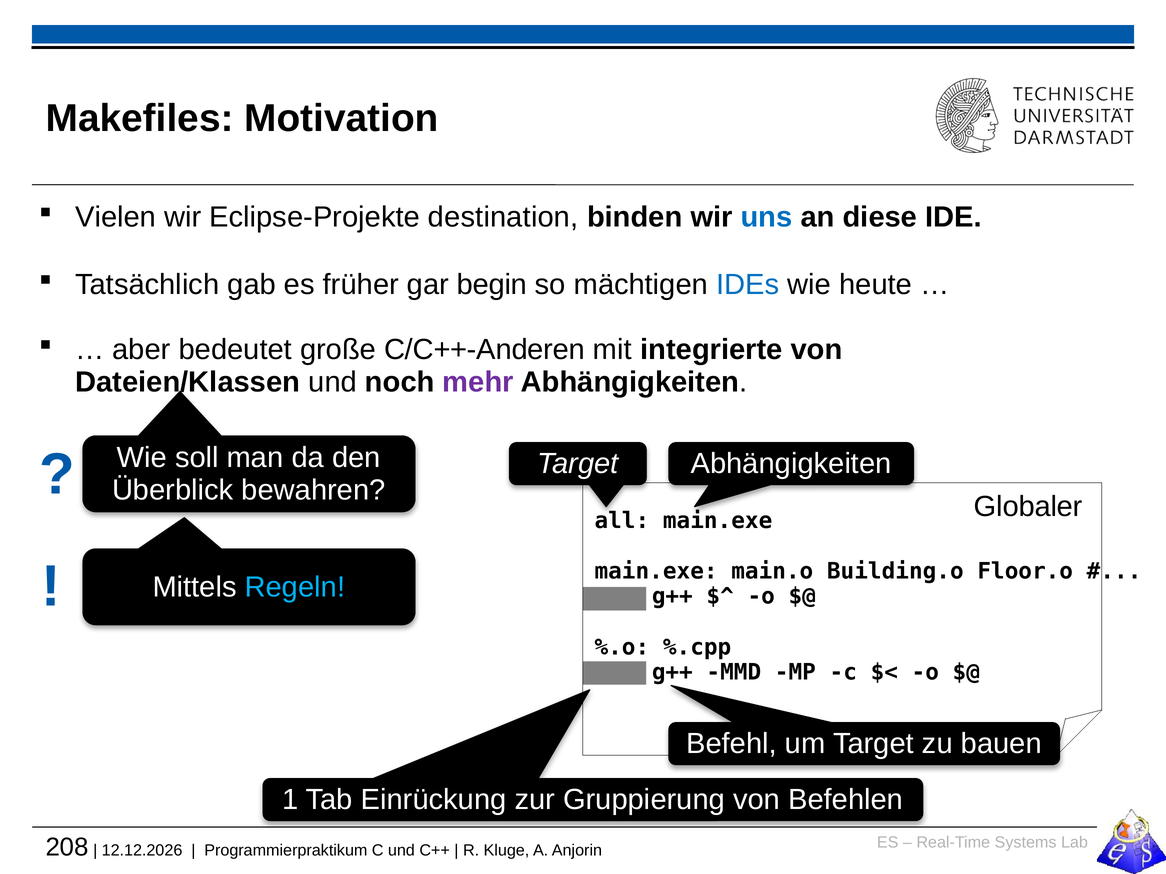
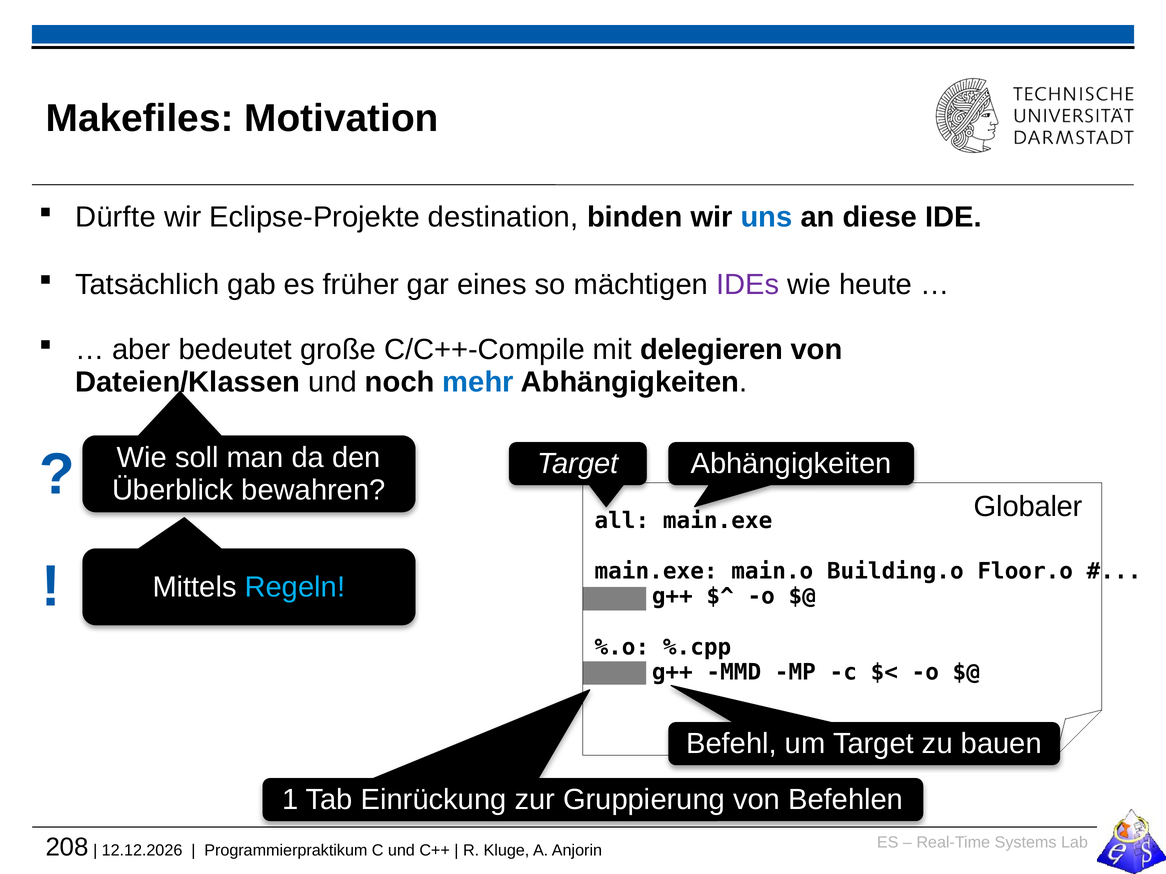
Vielen: Vielen -> Dürfte
begin: begin -> eines
IDEs colour: blue -> purple
C/C++-Anderen: C/C++-Anderen -> C/C++-Compile
integrierte: integrierte -> delegieren
mehr colour: purple -> blue
